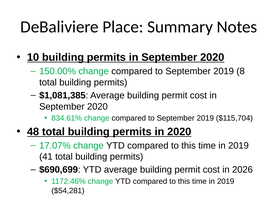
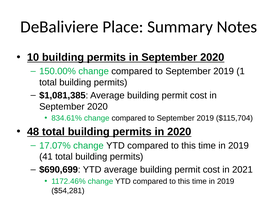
8: 8 -> 1
2026: 2026 -> 2021
